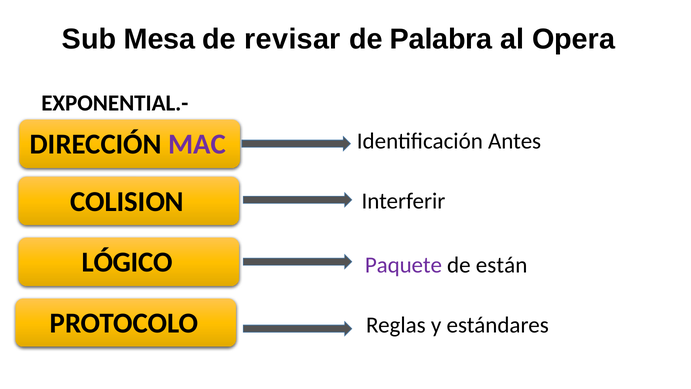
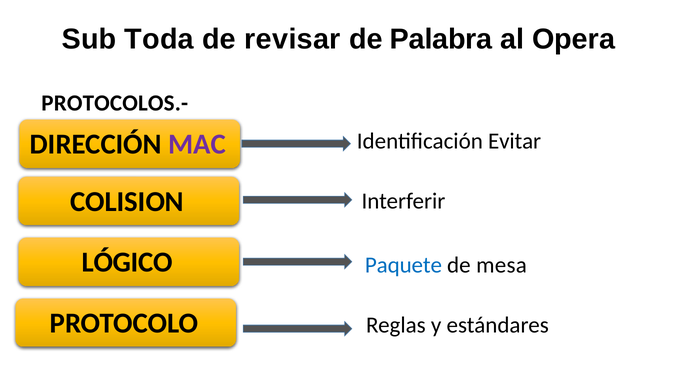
Mesa: Mesa -> Toda
EXPONENTIAL.-: EXPONENTIAL.- -> PROTOCOLOS.-
Antes: Antes -> Evitar
Paquete colour: purple -> blue
están: están -> mesa
